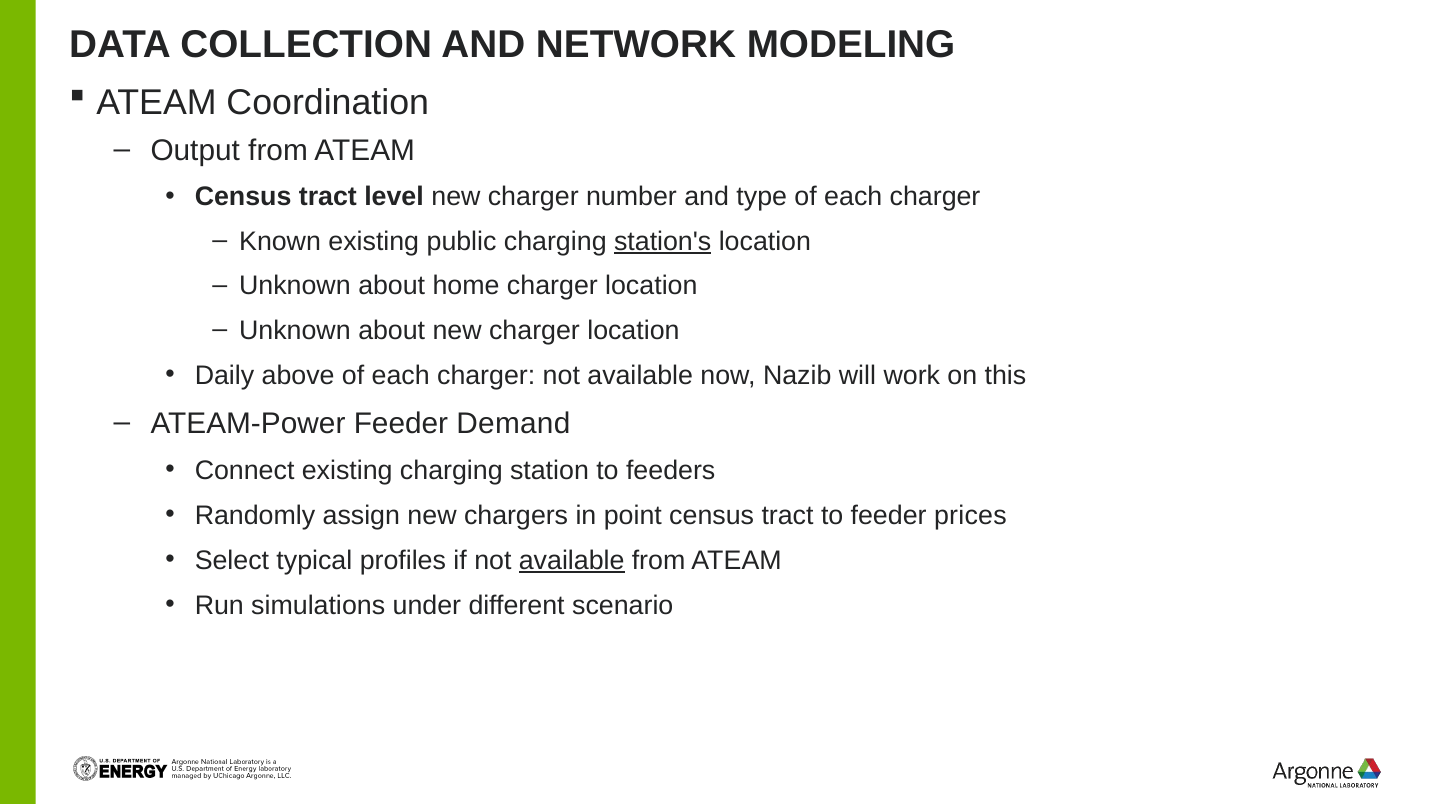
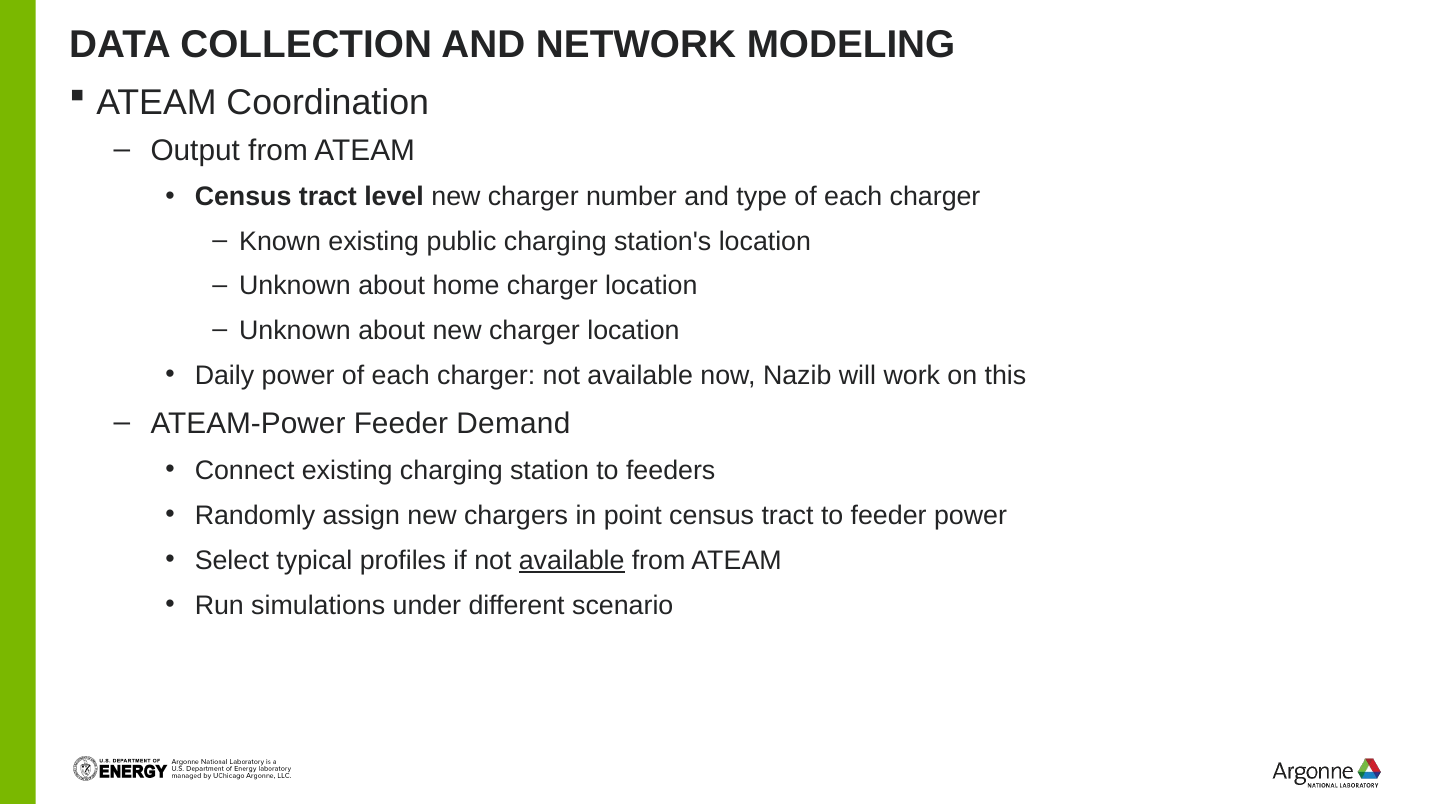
station's underline: present -> none
Daily above: above -> power
feeder prices: prices -> power
